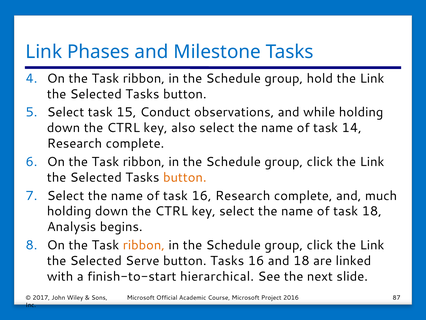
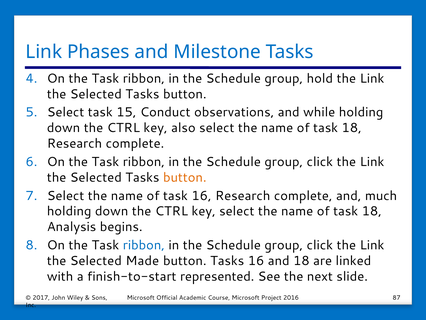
14 at (352, 128): 14 -> 18
ribbon at (144, 245) colour: orange -> blue
Serve: Serve -> Made
hierarchical: hierarchical -> represented
